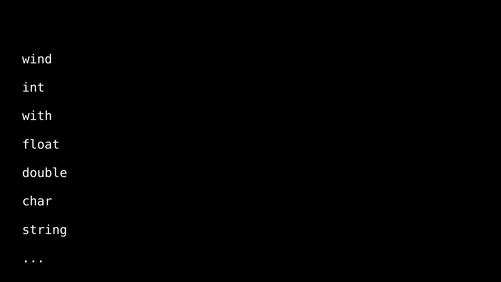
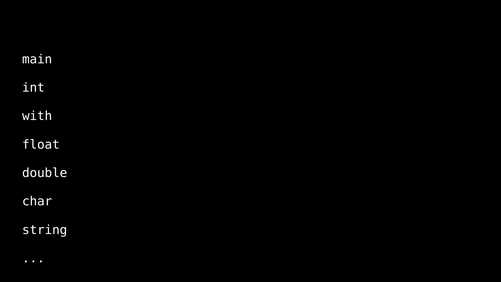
wind: wind -> main
